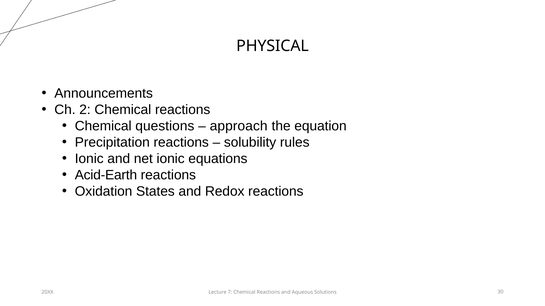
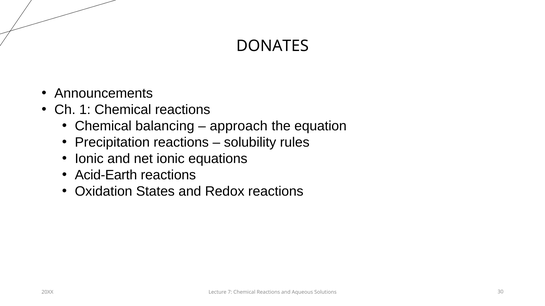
PHYSICAL: PHYSICAL -> DONATES
2: 2 -> 1
questions: questions -> balancing
